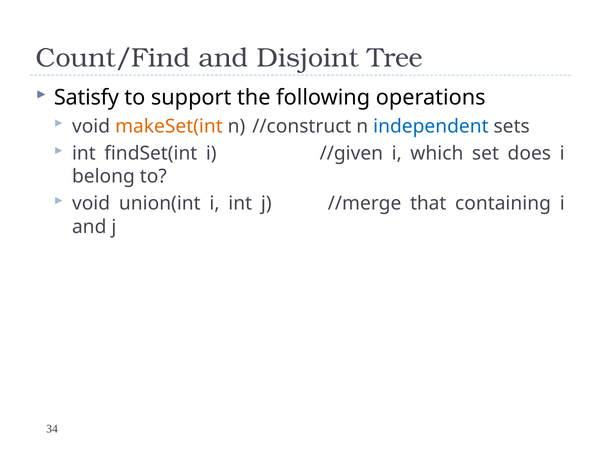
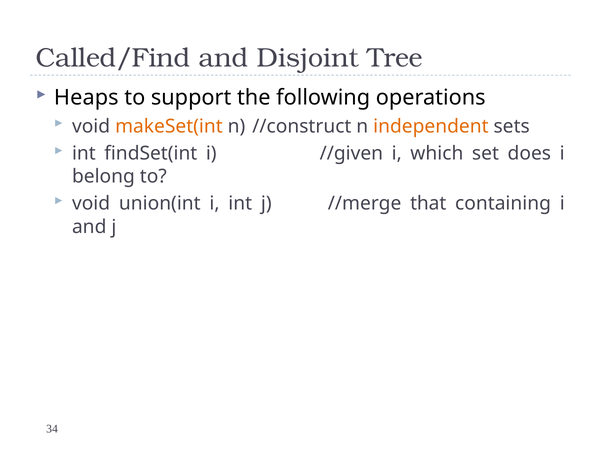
Count/Find: Count/Find -> Called/Find
Satisfy: Satisfy -> Heaps
independent colour: blue -> orange
